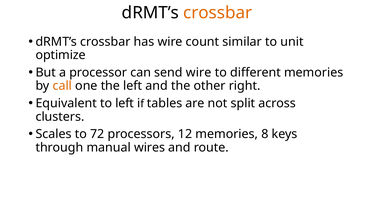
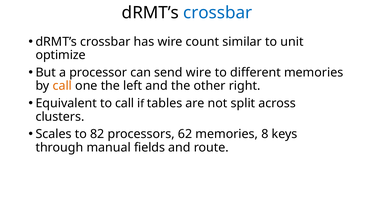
crossbar at (218, 13) colour: orange -> blue
to left: left -> call
72: 72 -> 82
12: 12 -> 62
wires: wires -> fields
